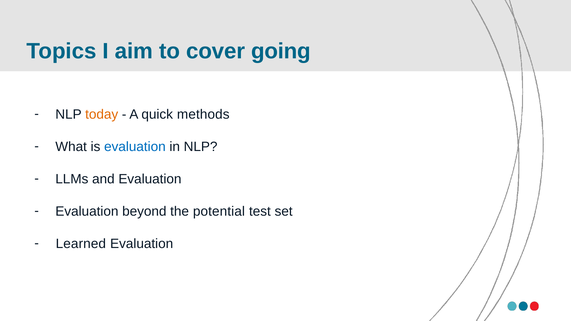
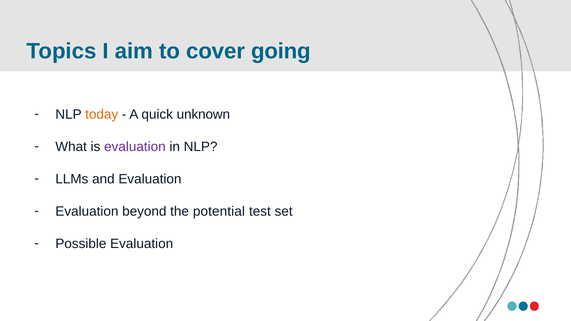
methods: methods -> unknown
evaluation at (135, 147) colour: blue -> purple
Learned: Learned -> Possible
